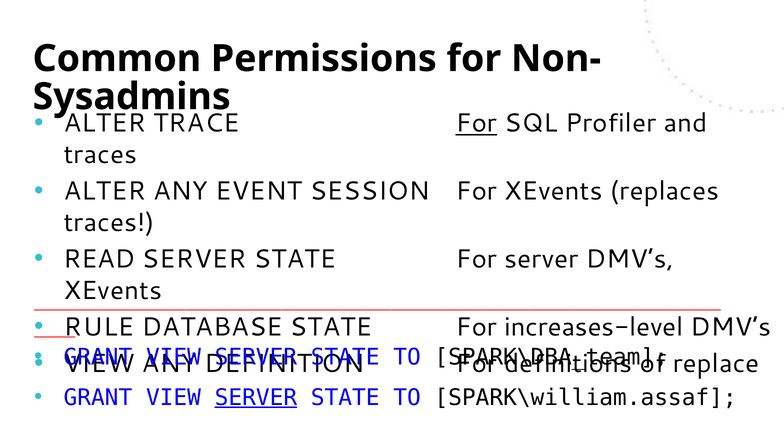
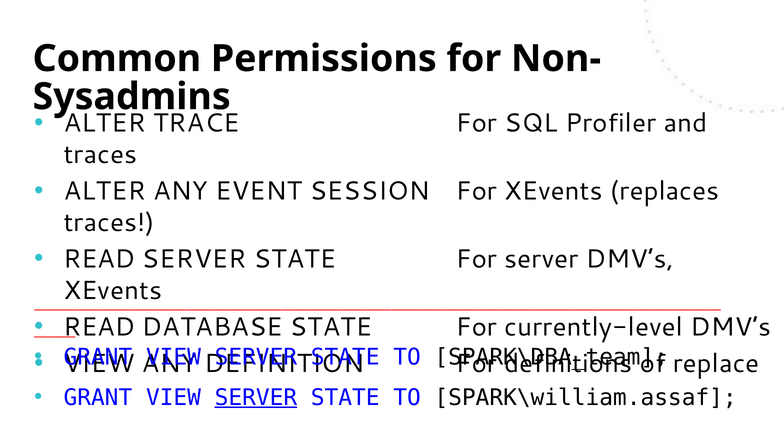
For at (476, 123) underline: present -> none
RULE at (99, 327): RULE -> READ
increases-level: increases-level -> currently-level
